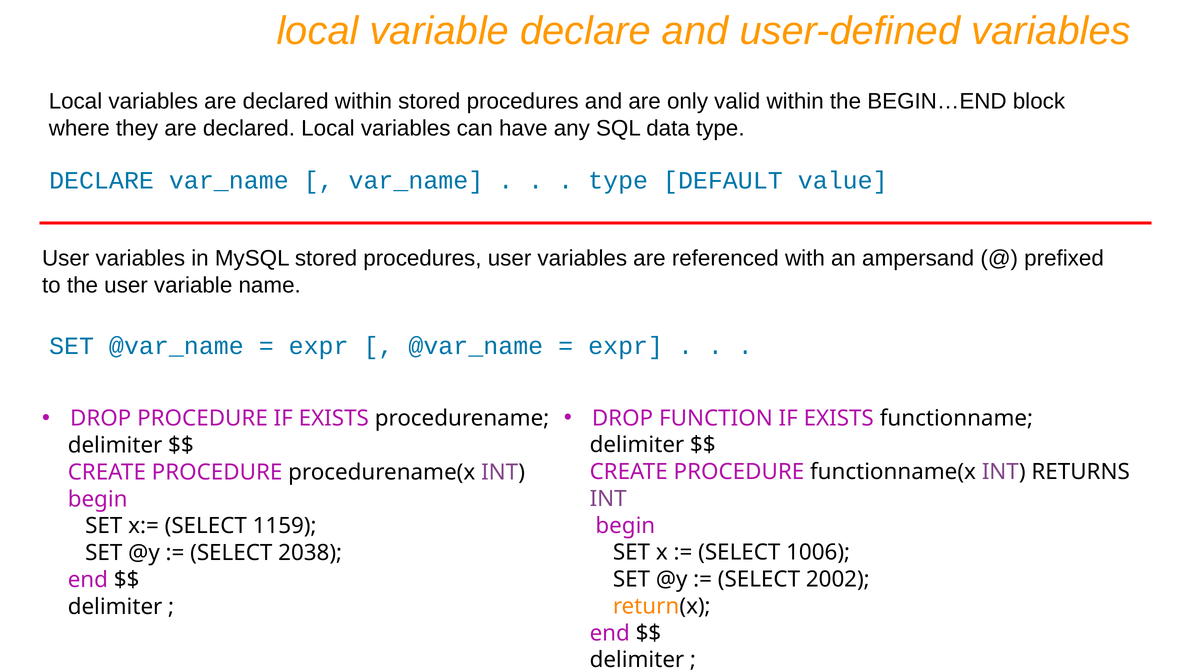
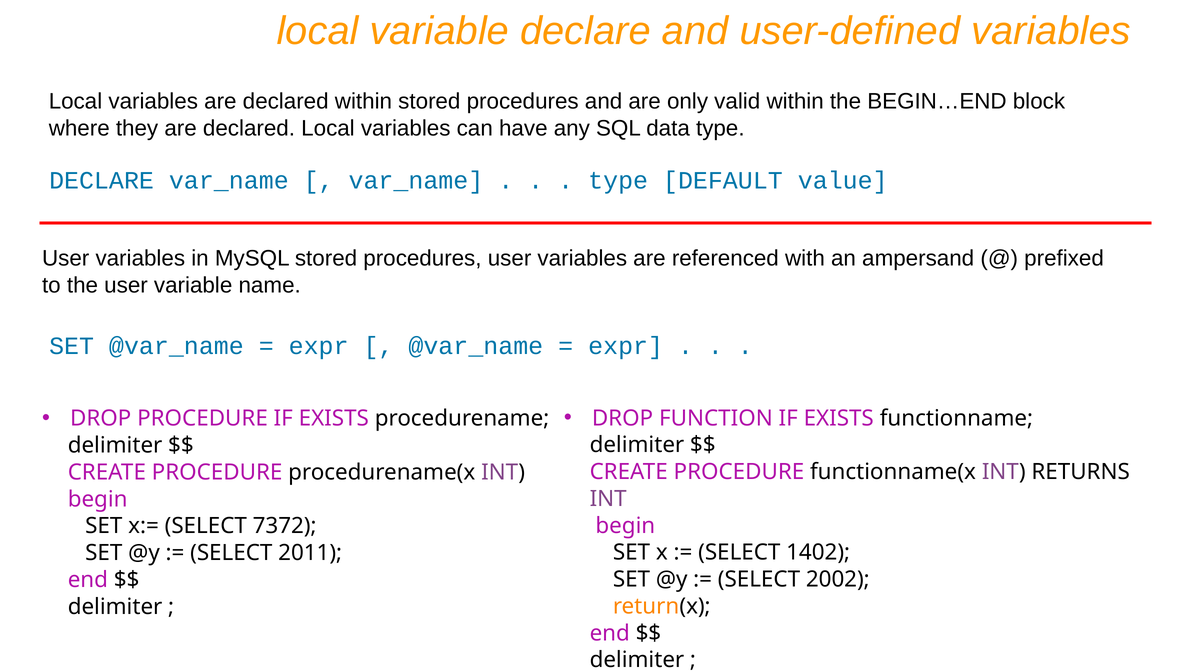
1159: 1159 -> 7372
1006: 1006 -> 1402
2038: 2038 -> 2011
